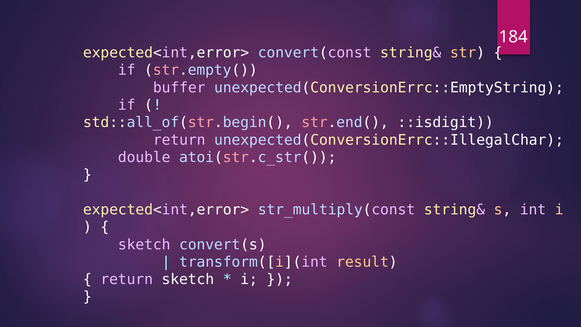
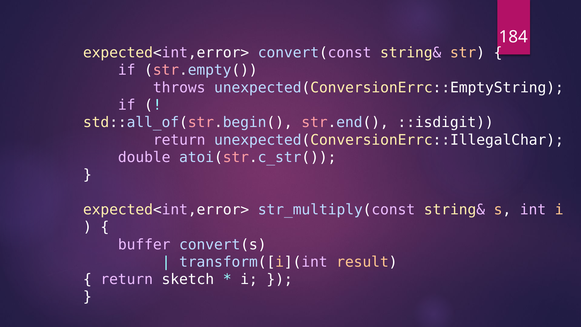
buffer: buffer -> throws
sketch at (144, 244): sketch -> buffer
